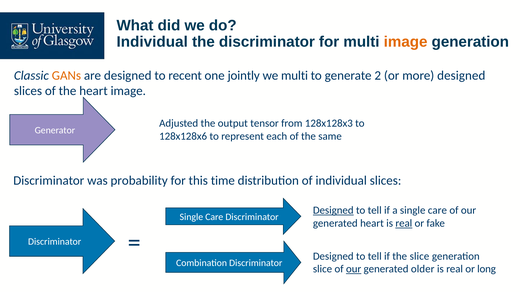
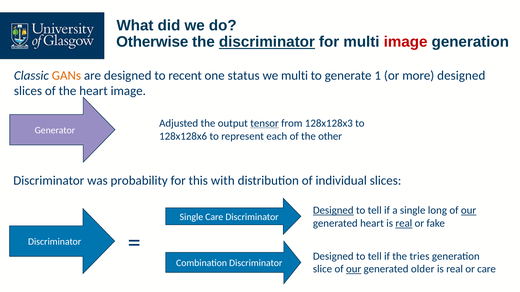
Individual at (152, 42): Individual -> Otherwise
discriminator at (267, 42) underline: none -> present
image at (406, 42) colour: orange -> red
jointly: jointly -> status
2: 2 -> 1
tensor underline: none -> present
same: same -> other
time: time -> with
a single care: care -> long
our at (469, 211) underline: none -> present
the slice: slice -> tries
or long: long -> care
